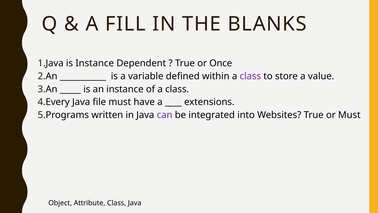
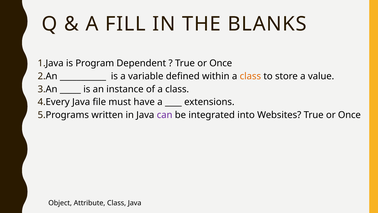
is Instance: Instance -> Program
class at (250, 76) colour: purple -> orange
Websites True or Must: Must -> Once
